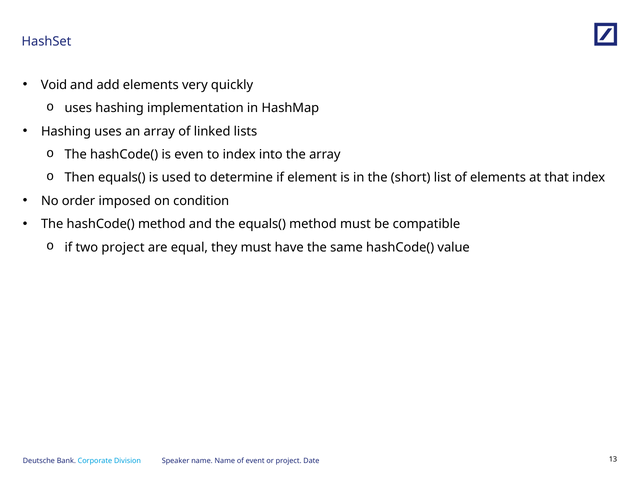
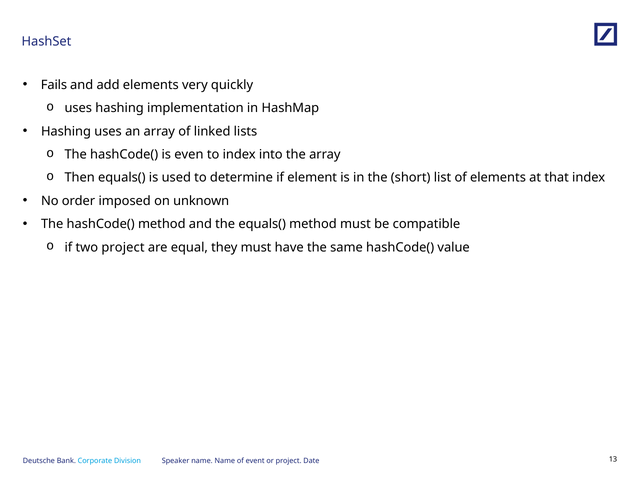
Void: Void -> Fails
condition: condition -> unknown
